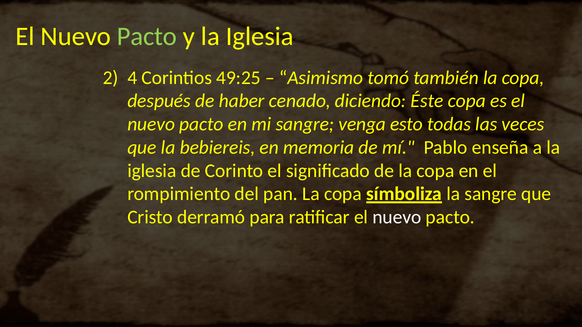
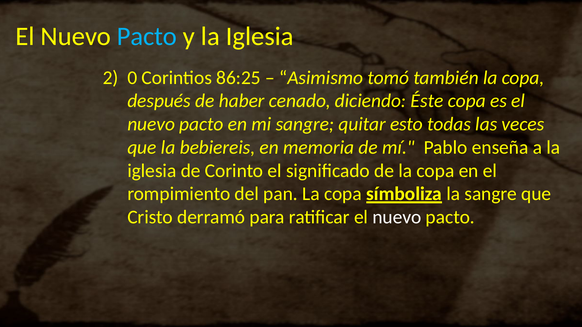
Pacto at (147, 36) colour: light green -> light blue
4: 4 -> 0
49:25: 49:25 -> 86:25
venga: venga -> quitar
